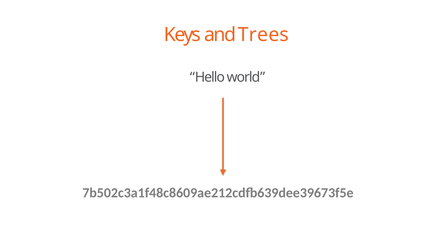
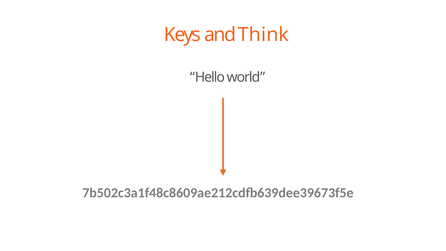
Trees: Trees -> Think
